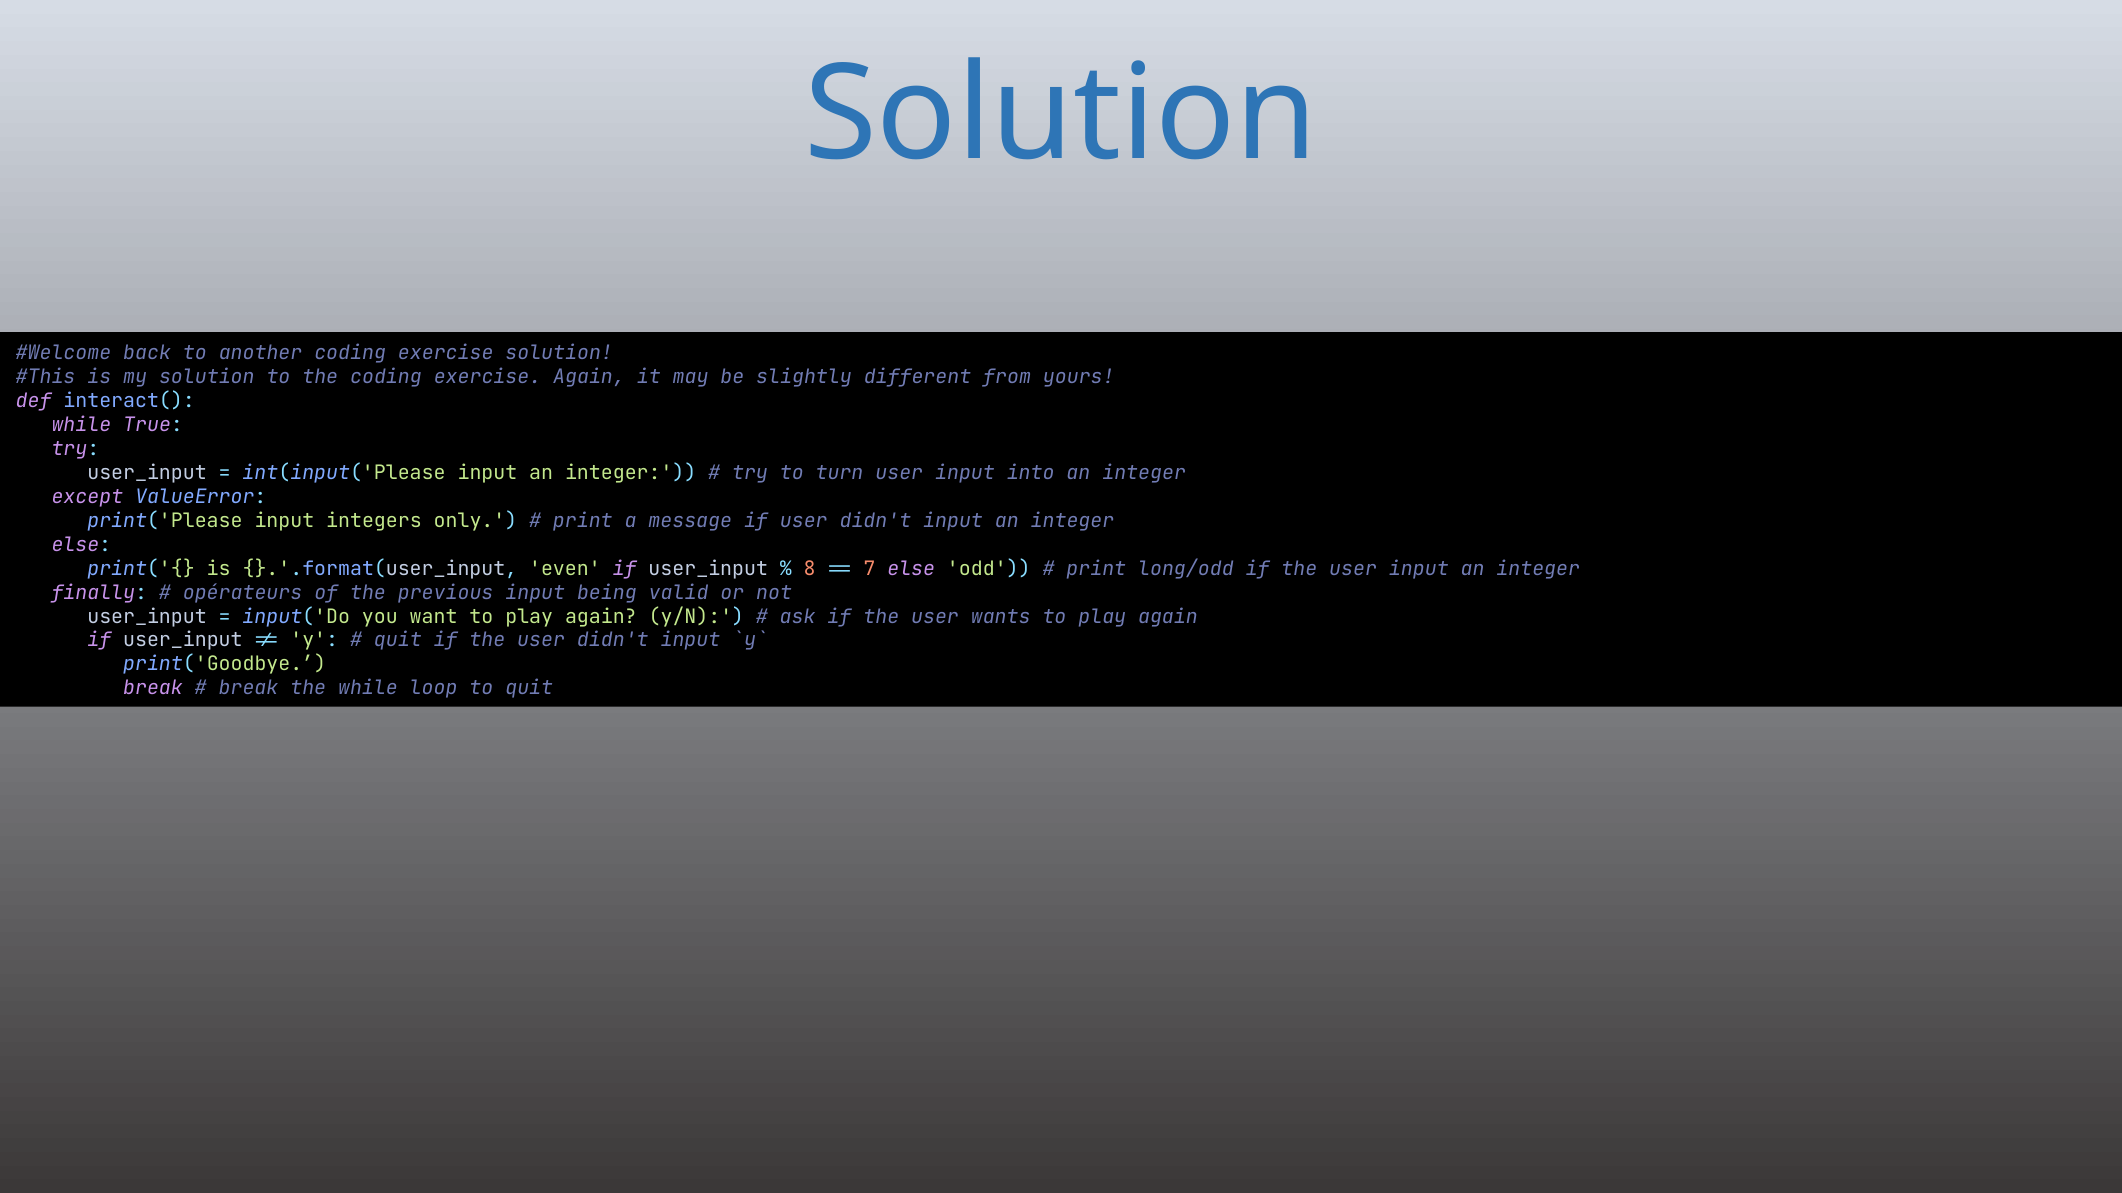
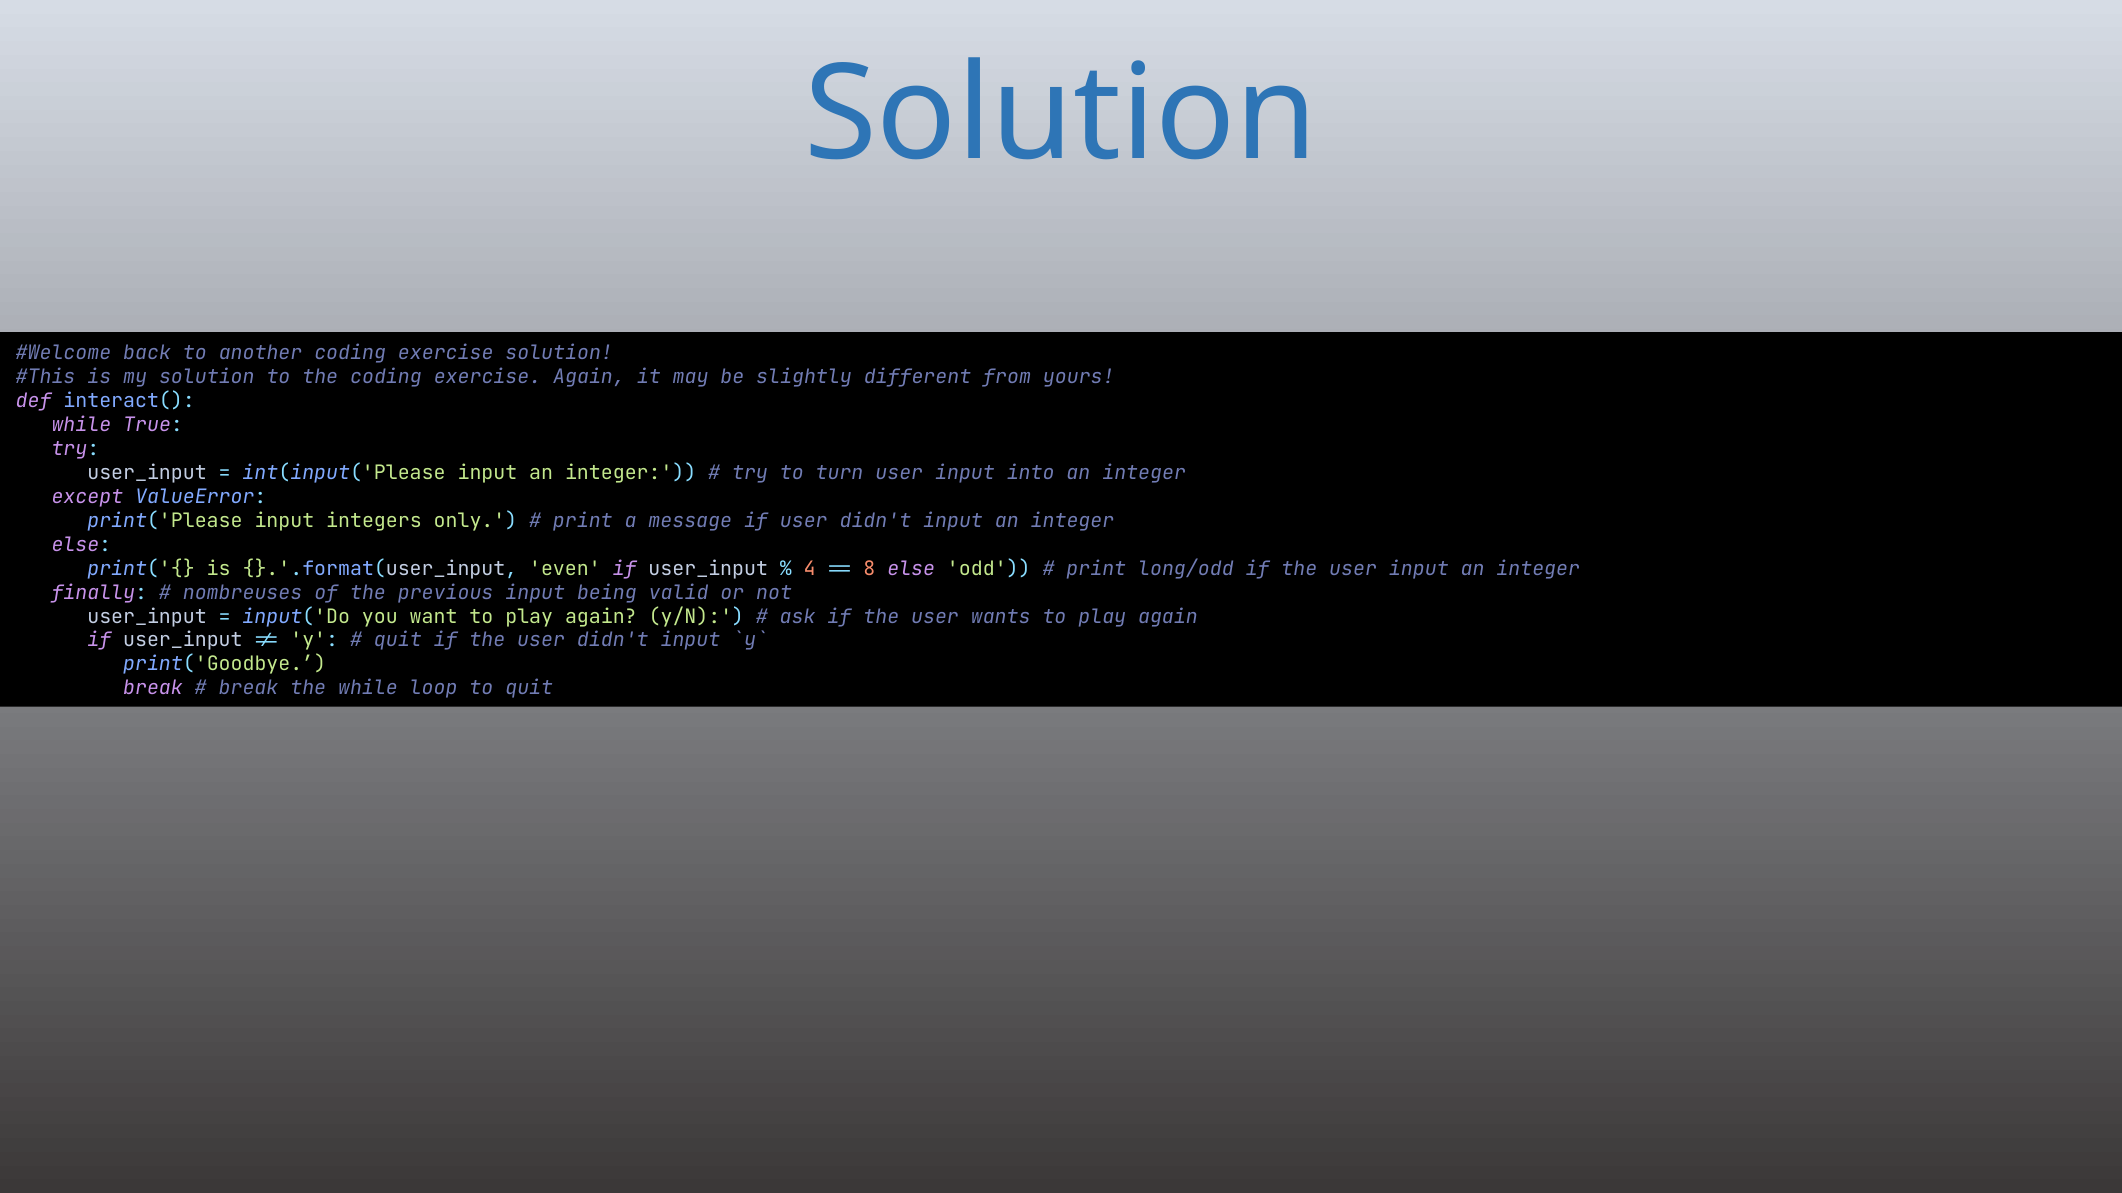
8: 8 -> 4
7: 7 -> 8
opérateurs: opérateurs -> nombreuses
